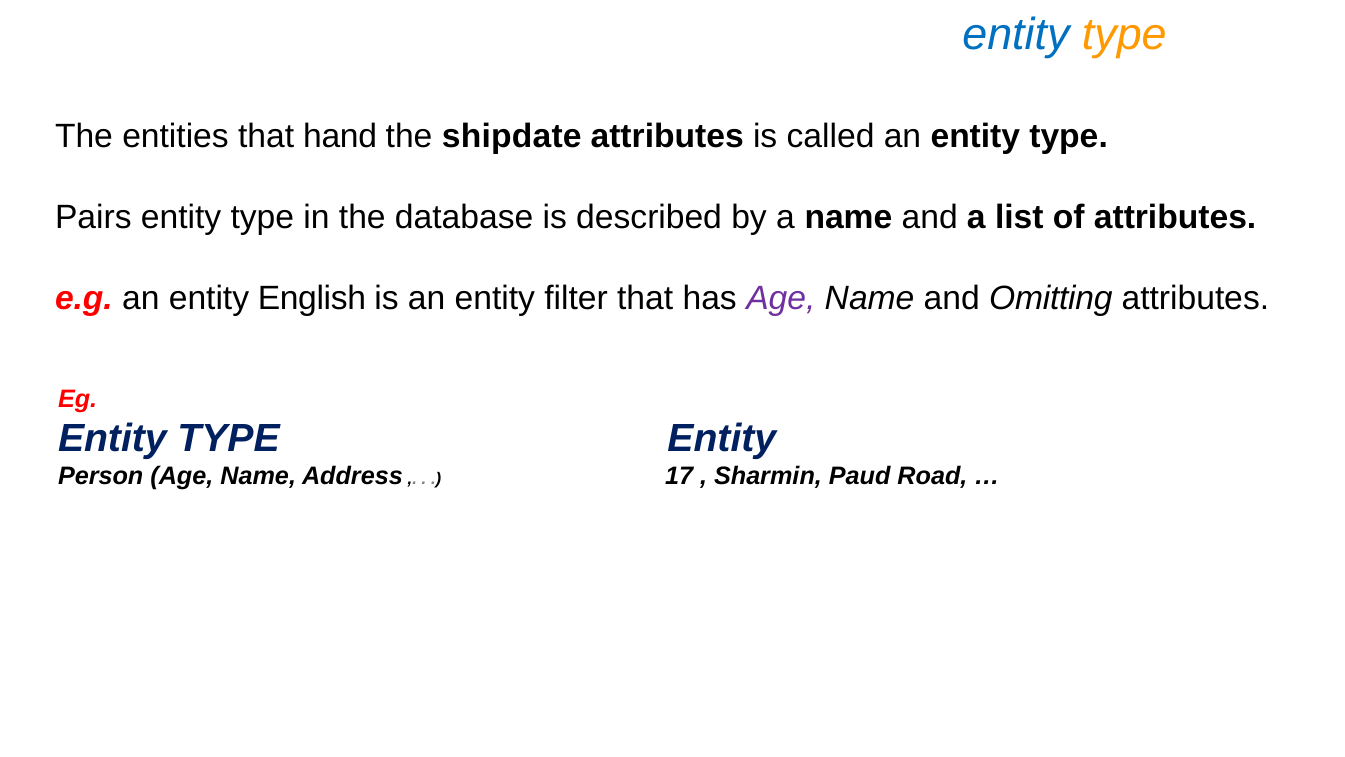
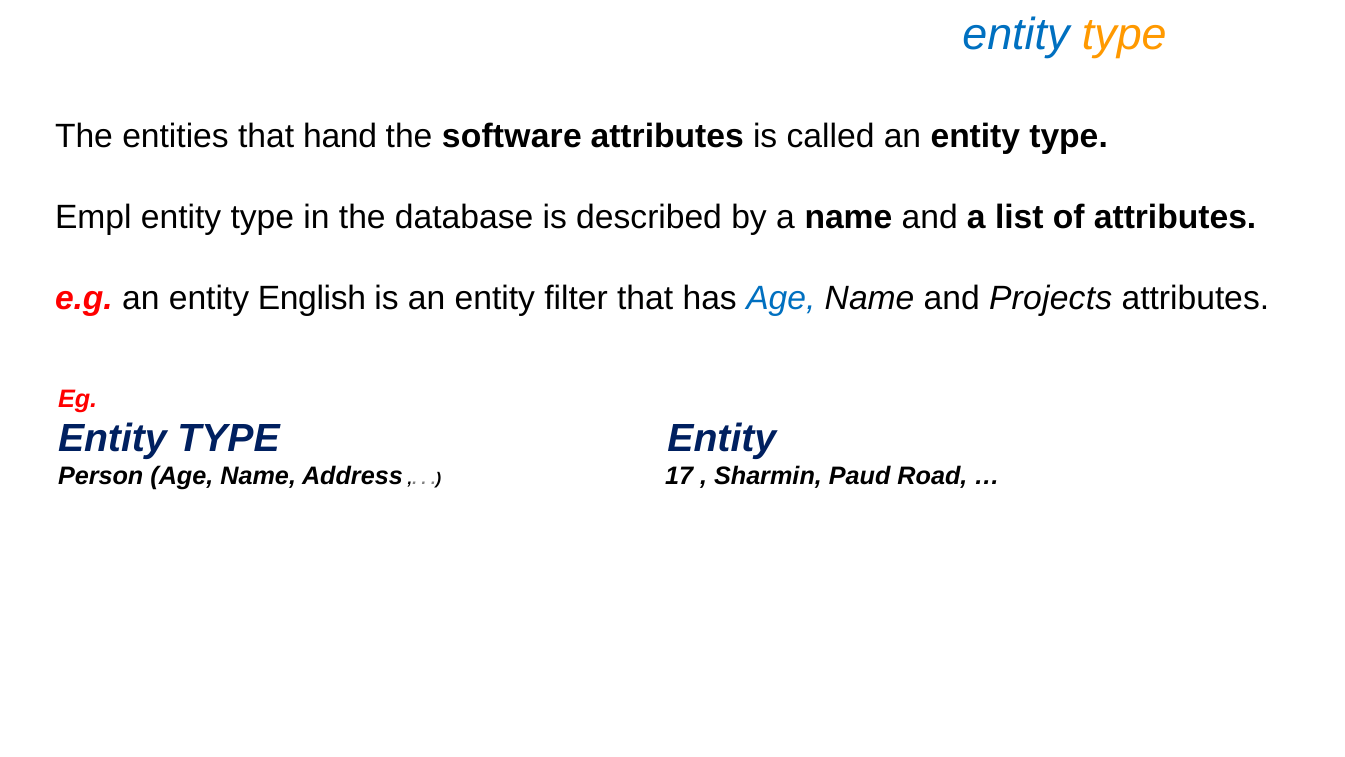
shipdate: shipdate -> software
Pairs: Pairs -> Empl
Age at (781, 298) colour: purple -> blue
Omitting: Omitting -> Projects
